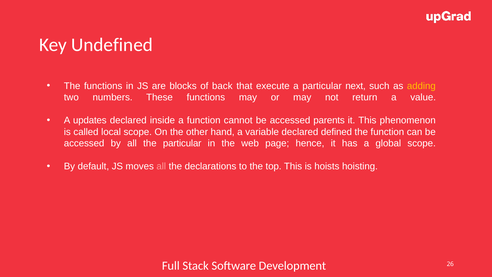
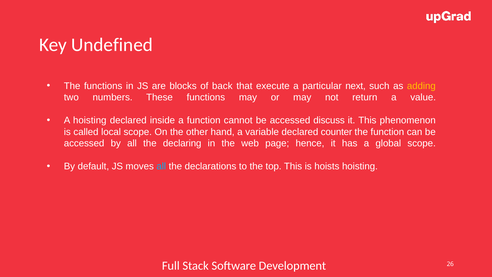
A updates: updates -> hoisting
parents: parents -> discuss
defined: defined -> counter
the particular: particular -> declaring
all at (161, 166) colour: pink -> light blue
